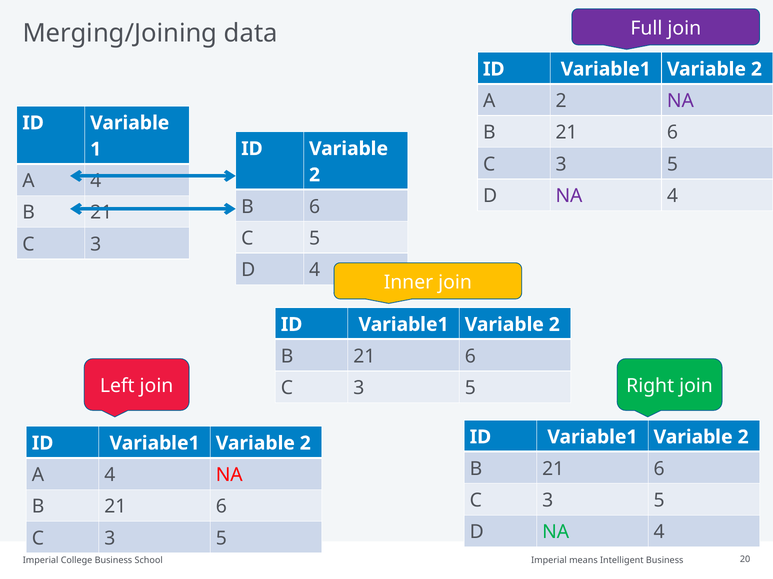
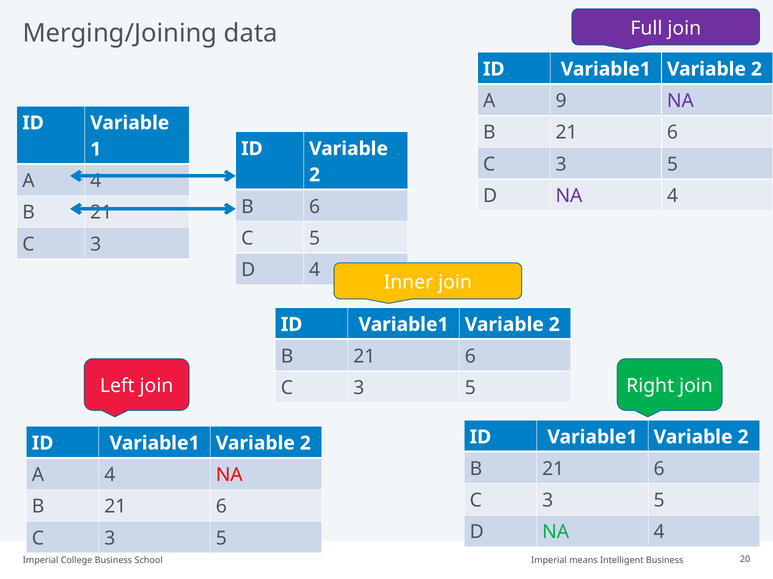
A 2: 2 -> 9
